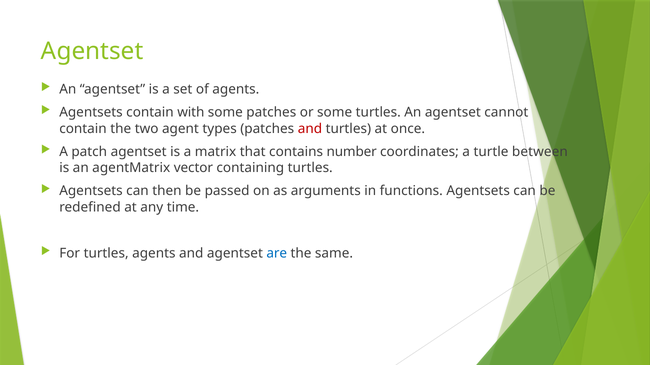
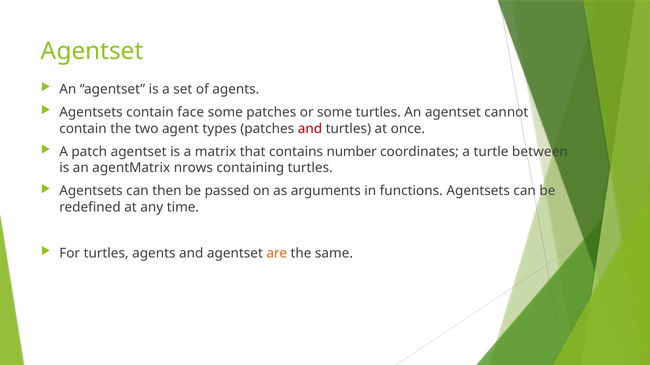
with: with -> face
vector: vector -> nrows
are colour: blue -> orange
